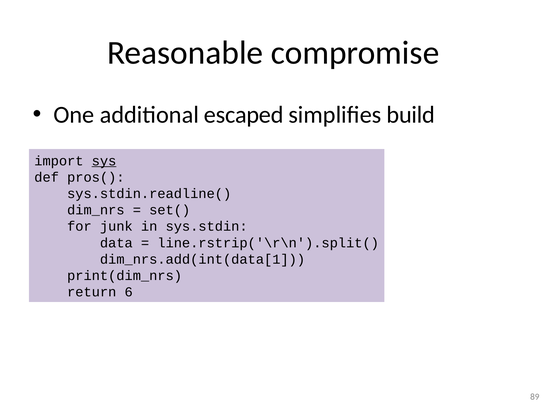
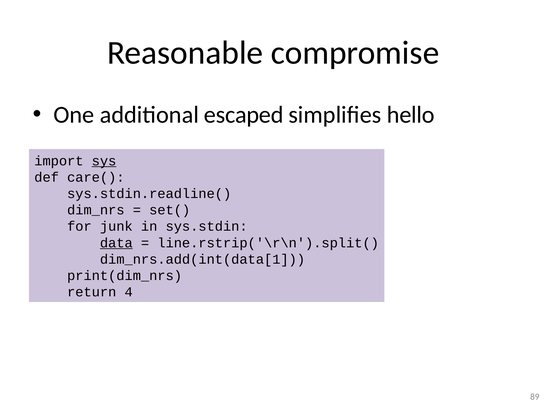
build: build -> hello
pros(: pros( -> care(
data underline: none -> present
6: 6 -> 4
